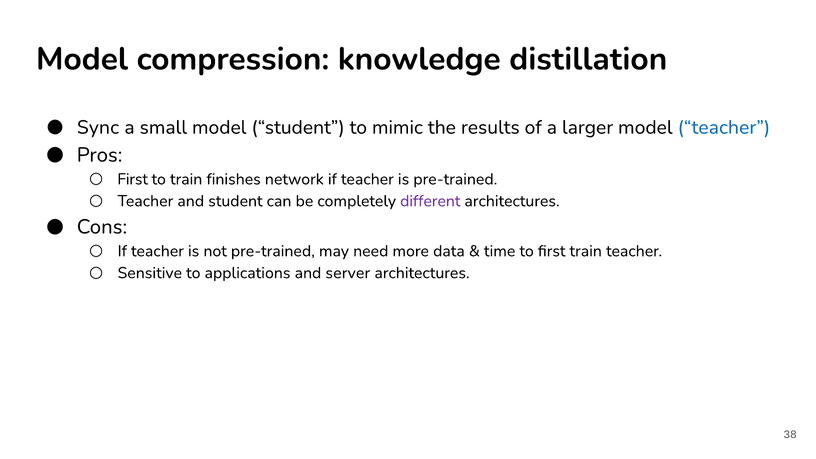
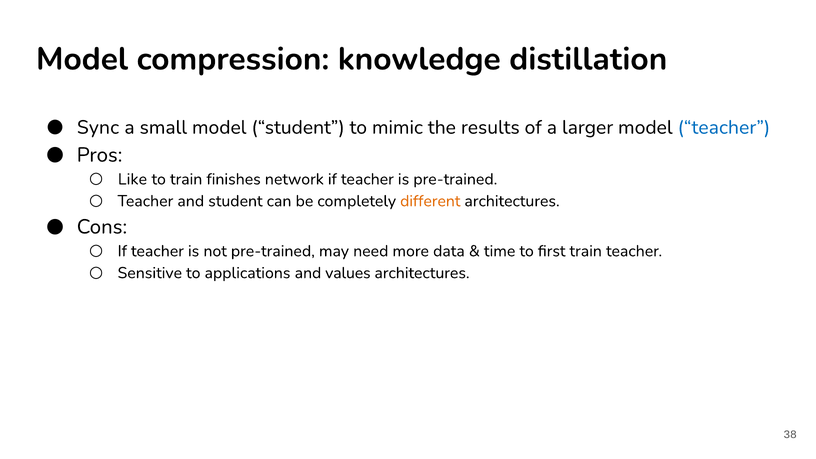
First at (133, 179): First -> Like
different colour: purple -> orange
server: server -> values
